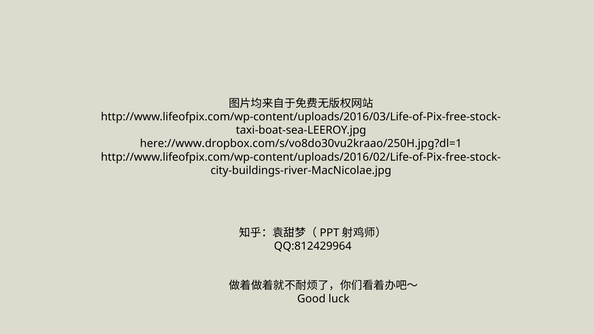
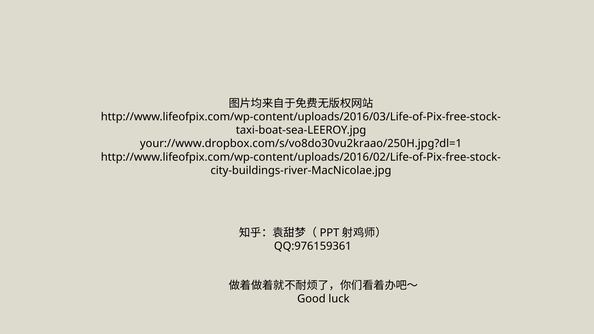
here://www.dropbox.com/s/vo8do30vu2kraao/250H.jpg?dl=1: here://www.dropbox.com/s/vo8do30vu2kraao/250H.jpg?dl=1 -> your://www.dropbox.com/s/vo8do30vu2kraao/250H.jpg?dl=1
QQ:812429964: QQ:812429964 -> QQ:976159361
